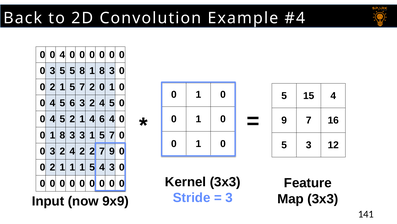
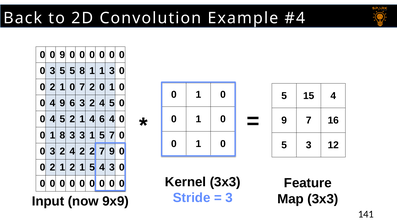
4 at (62, 55): 4 -> 9
8 1 8: 8 -> 1
2 1 5: 5 -> 0
5 at (62, 103): 5 -> 9
2 1 1: 1 -> 2
